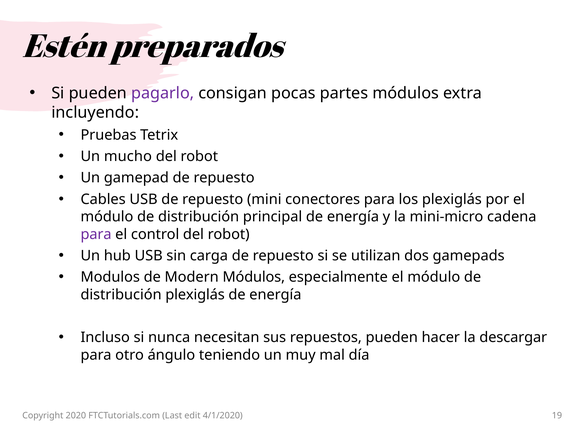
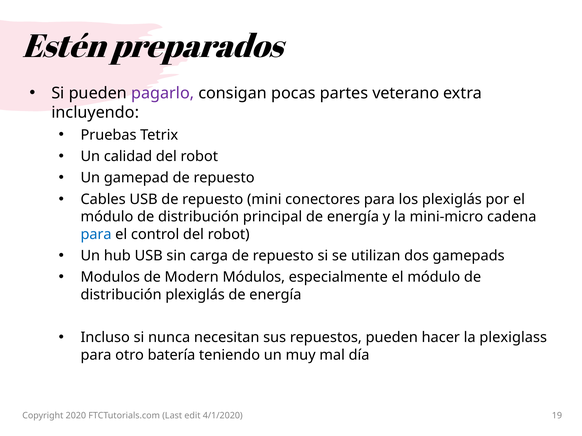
partes módulos: módulos -> veterano
mucho: mucho -> calidad
para at (96, 234) colour: purple -> blue
descargar: descargar -> plexiglass
ángulo: ángulo -> batería
